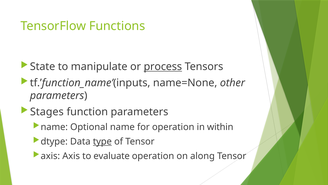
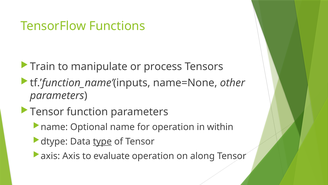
State: State -> Train
process underline: present -> none
Stages at (47, 111): Stages -> Tensor
